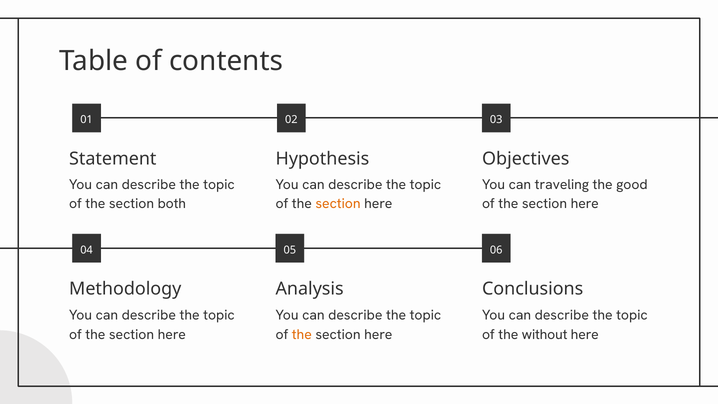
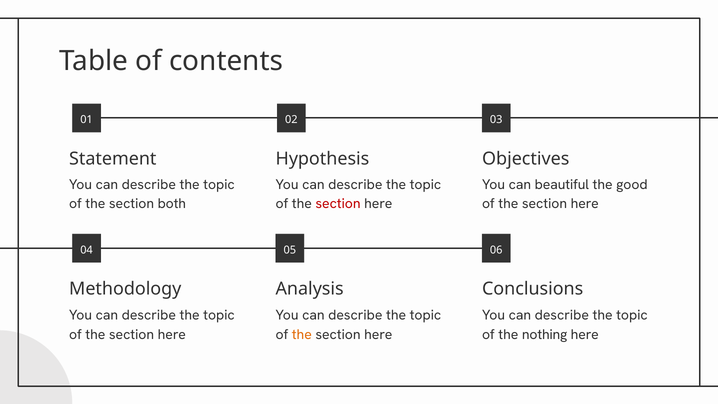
traveling: traveling -> beautiful
section at (338, 204) colour: orange -> red
without: without -> nothing
